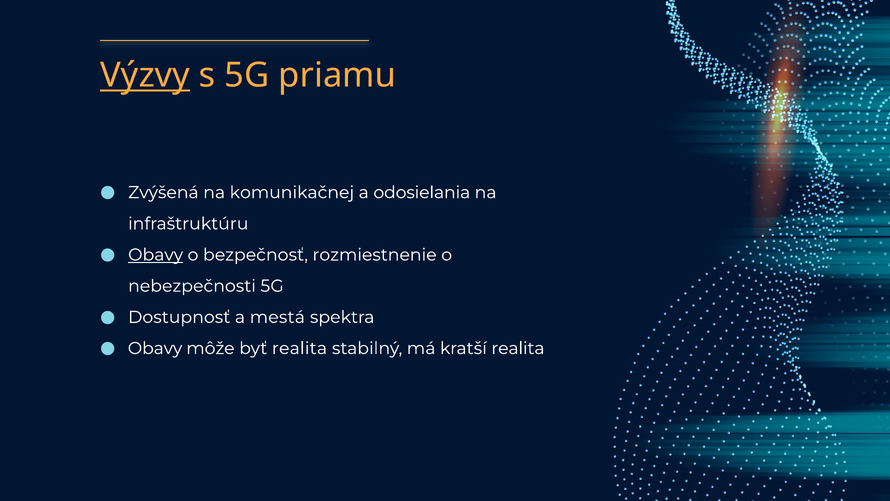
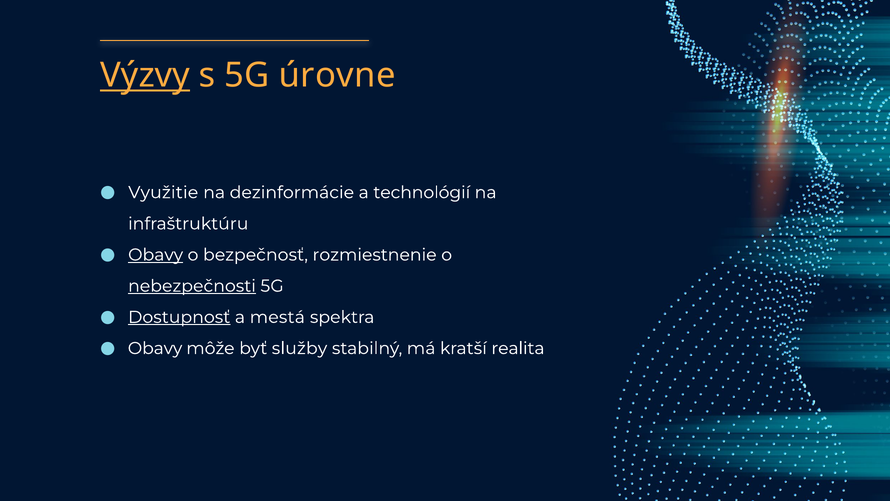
priamu: priamu -> úrovne
Zvýšená: Zvýšená -> Využitie
komunikačnej: komunikačnej -> dezinformácie
odosielania: odosielania -> technológií
nebezpečnosti underline: none -> present
Dostupnosť underline: none -> present
byť realita: realita -> služby
